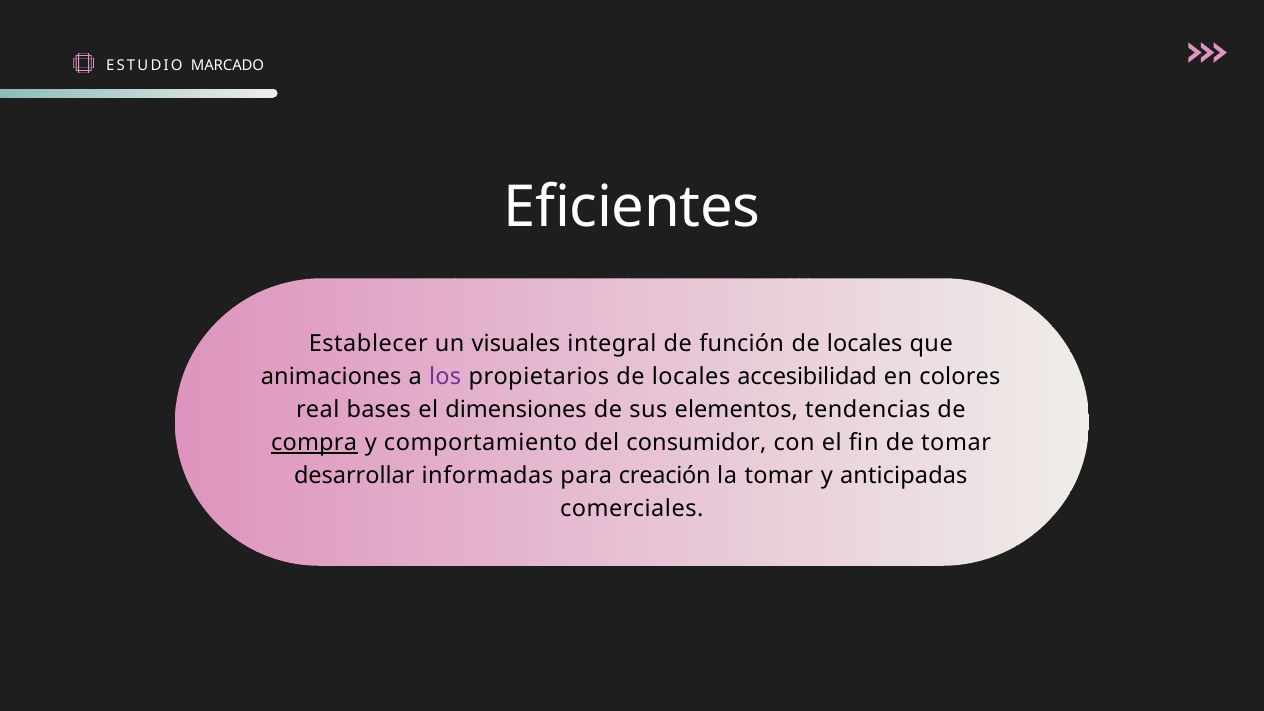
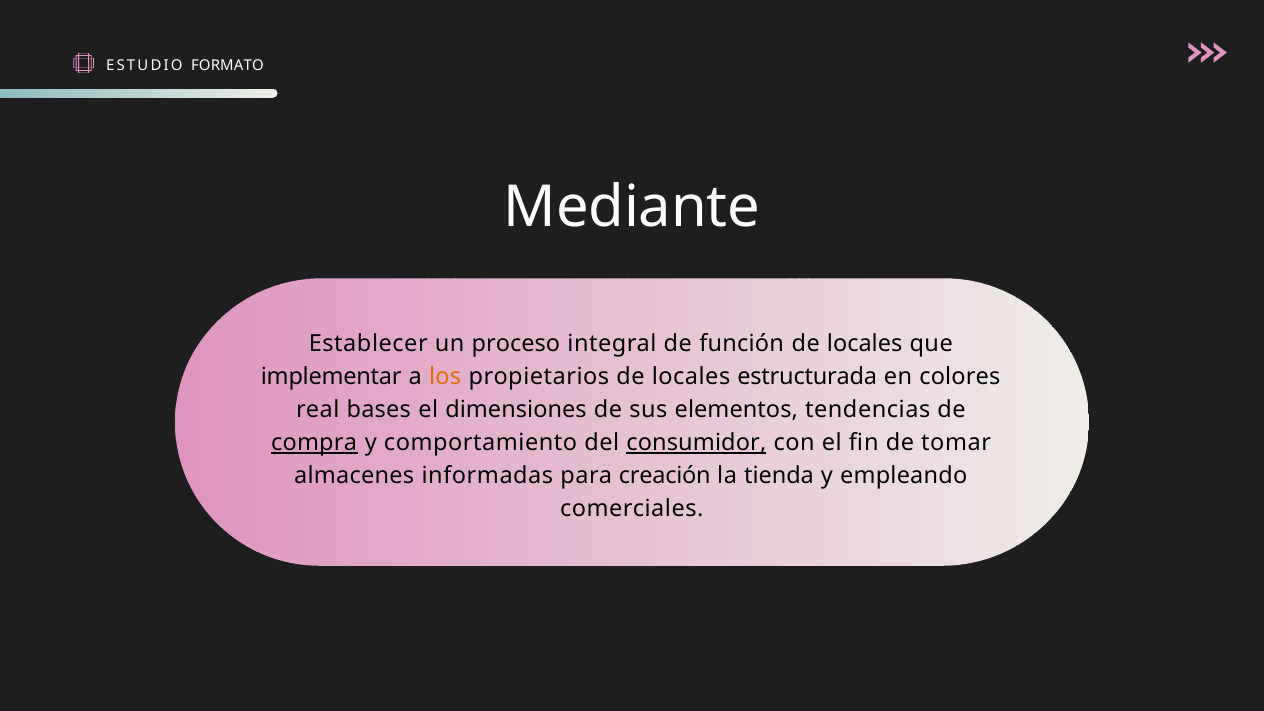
MARCADO: MARCADO -> FORMATO
Eficientes: Eficientes -> Mediante
visuales: visuales -> proceso
animaciones: animaciones -> implementar
los colour: purple -> orange
accesibilidad: accesibilidad -> estructurada
consumidor underline: none -> present
desarrollar: desarrollar -> almacenes
la tomar: tomar -> tienda
anticipadas: anticipadas -> empleando
